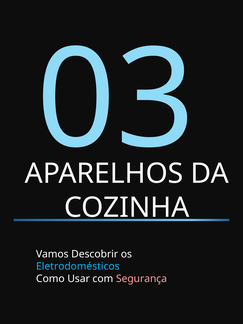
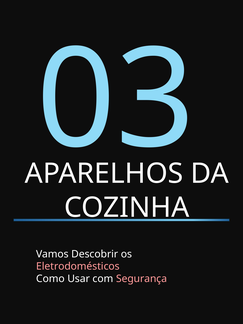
Eletrodomésticos colour: light blue -> pink
